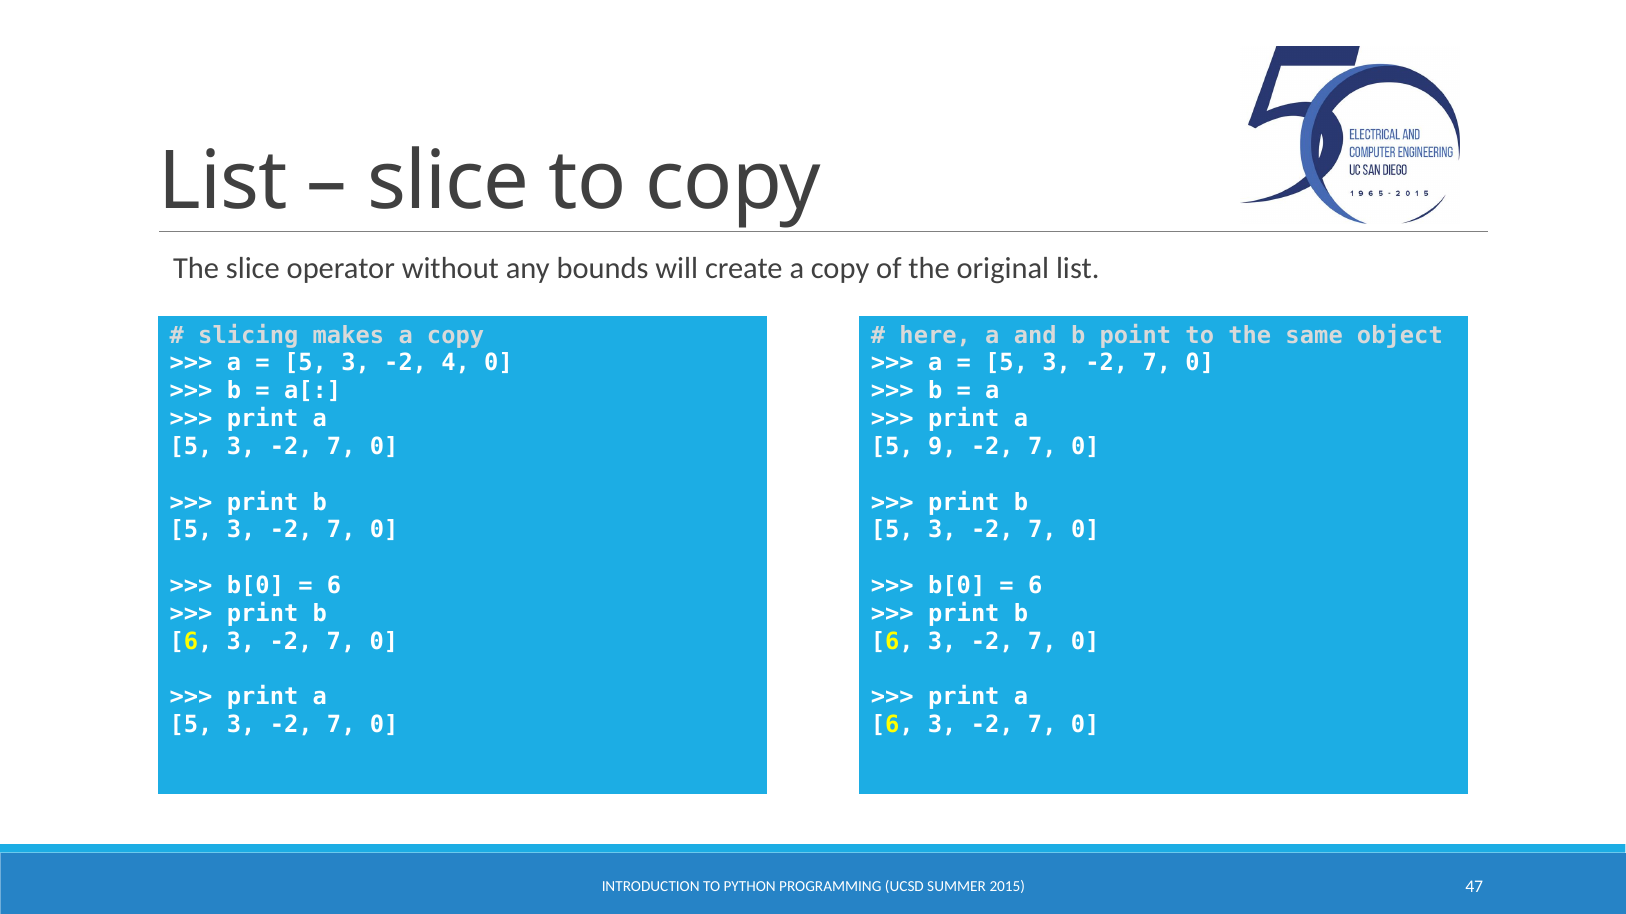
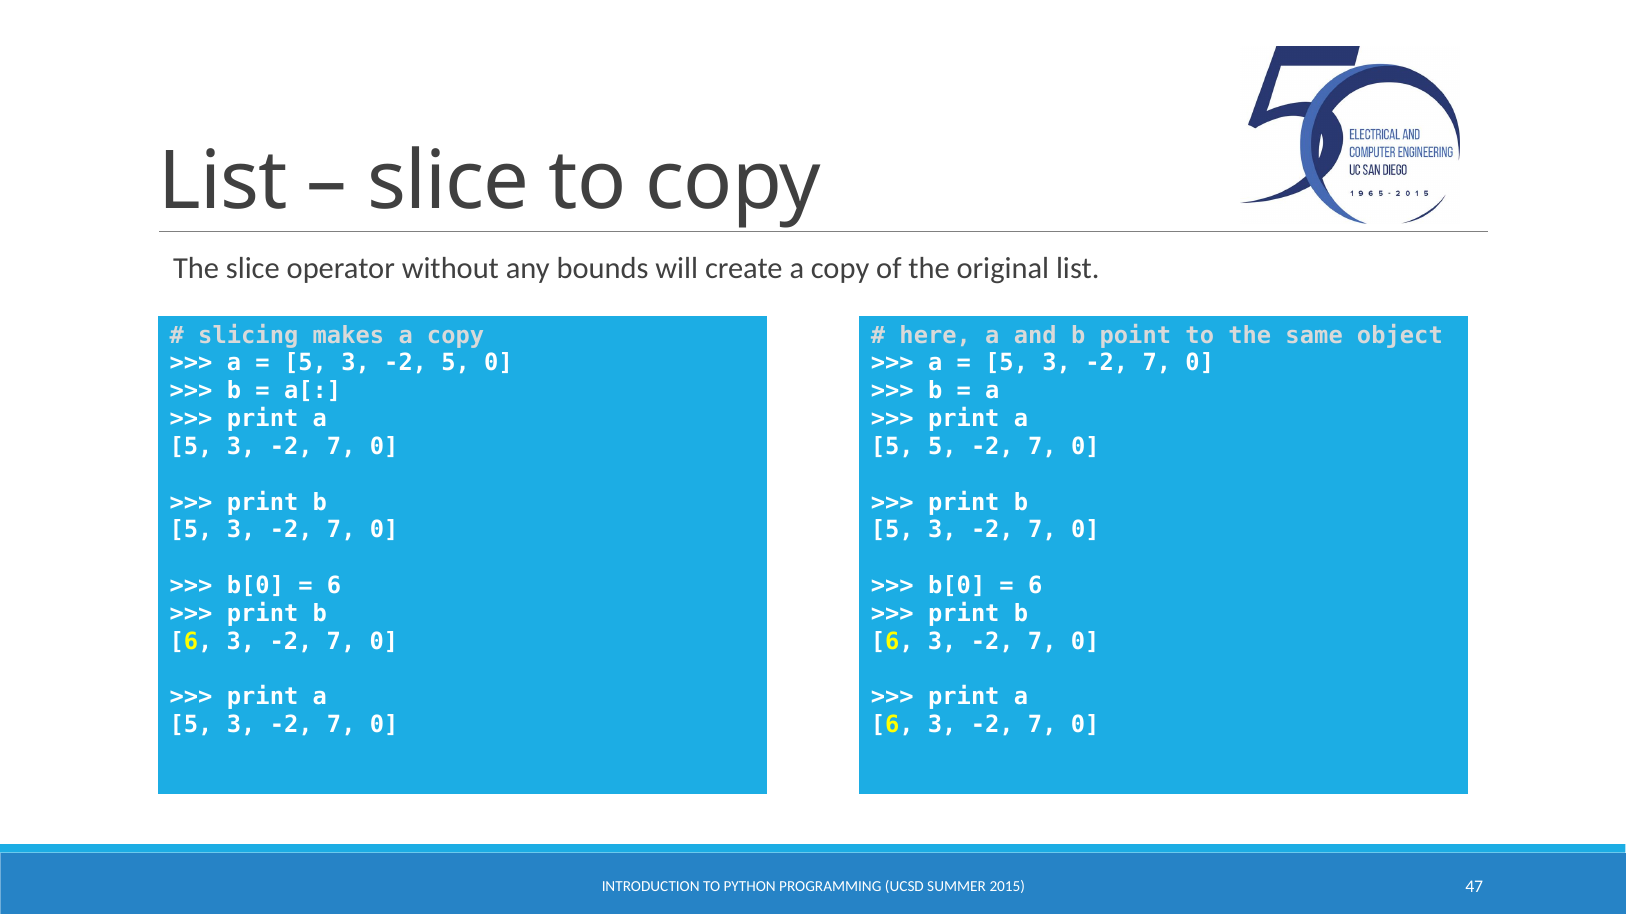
-2 4: 4 -> 5
5 9: 9 -> 5
